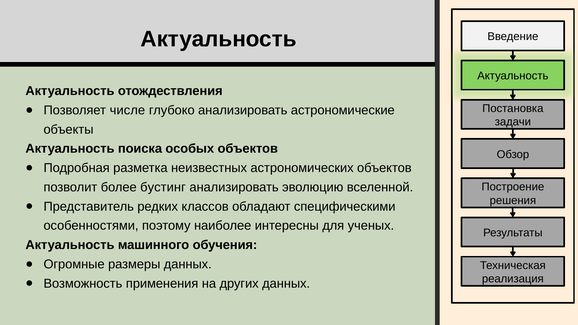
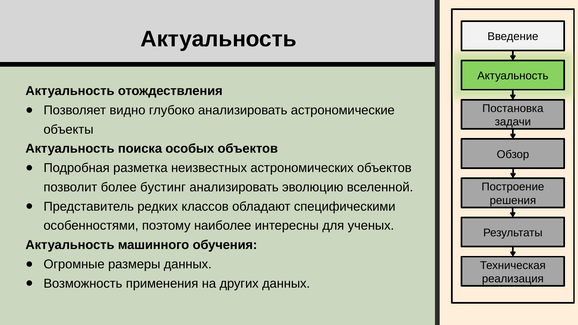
числе: числе -> видно
